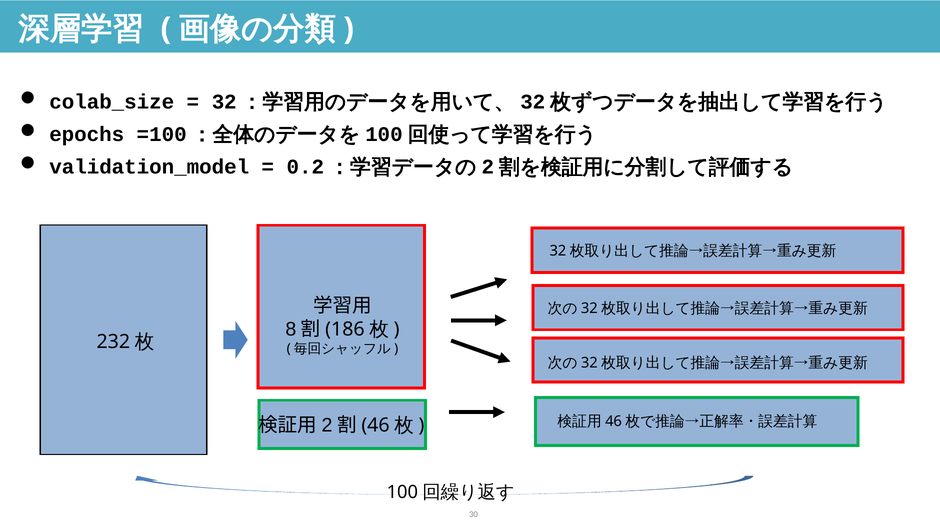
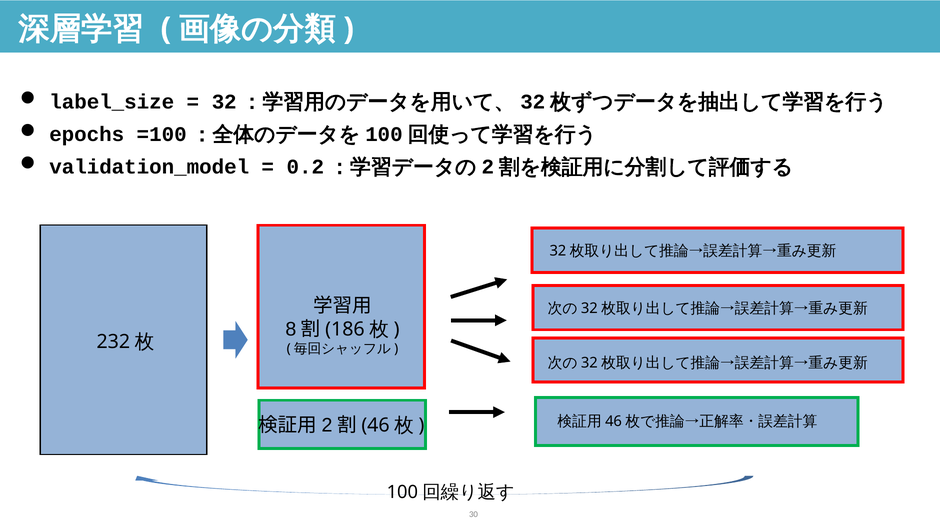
colab_size: colab_size -> label_size
